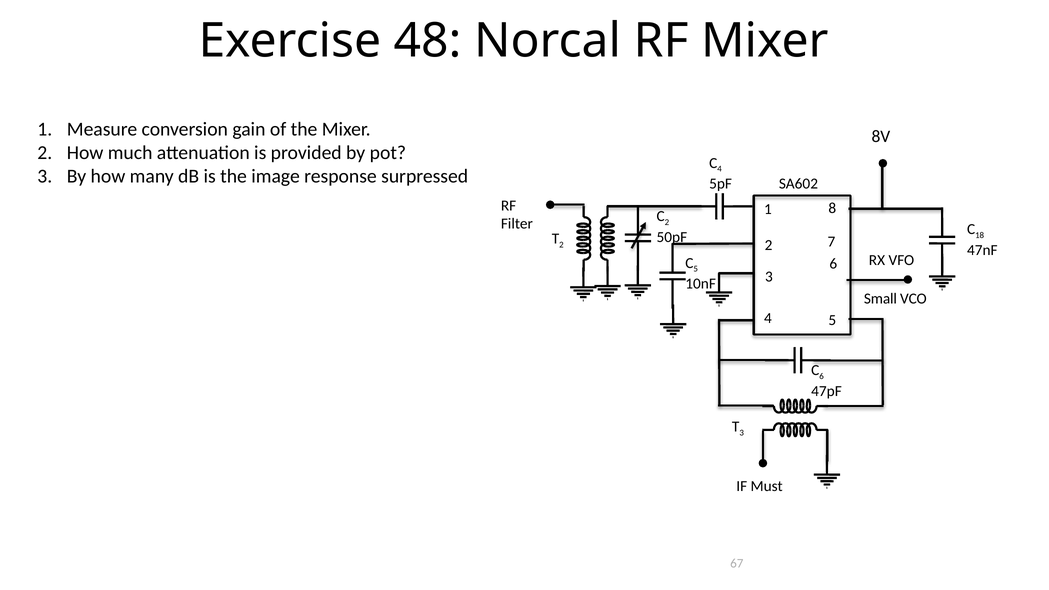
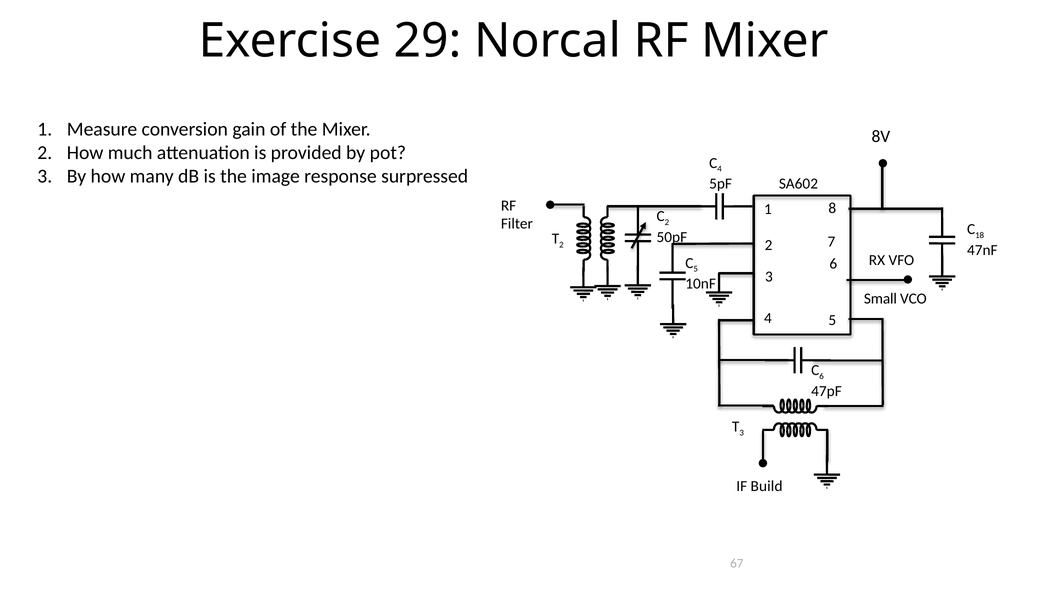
48: 48 -> 29
Must: Must -> Build
